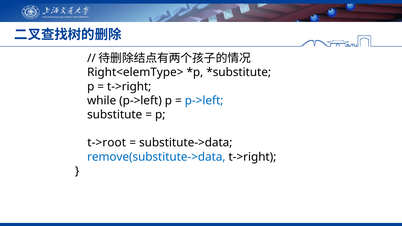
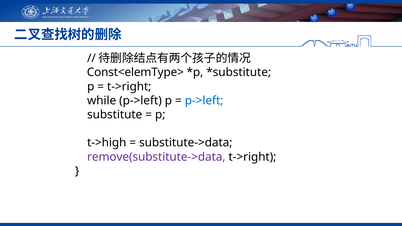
Right<elemType>: Right<elemType> -> Const<elemType>
t->root: t->root -> t->high
remove(substitute->data colour: blue -> purple
